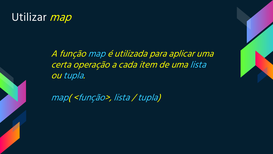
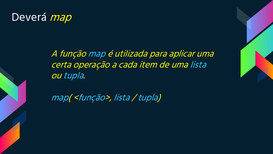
Utilizar: Utilizar -> Deverá
